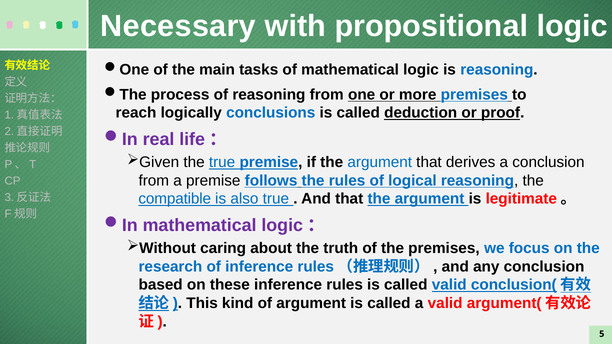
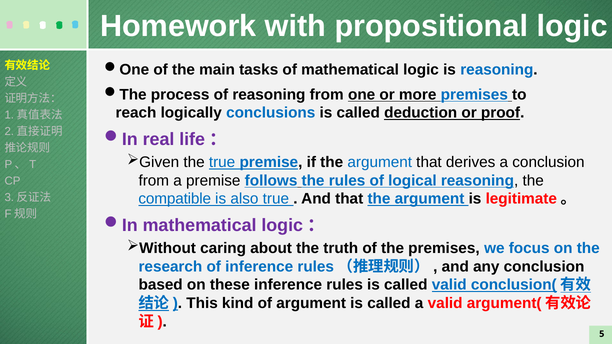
Necessary: Necessary -> Homework
